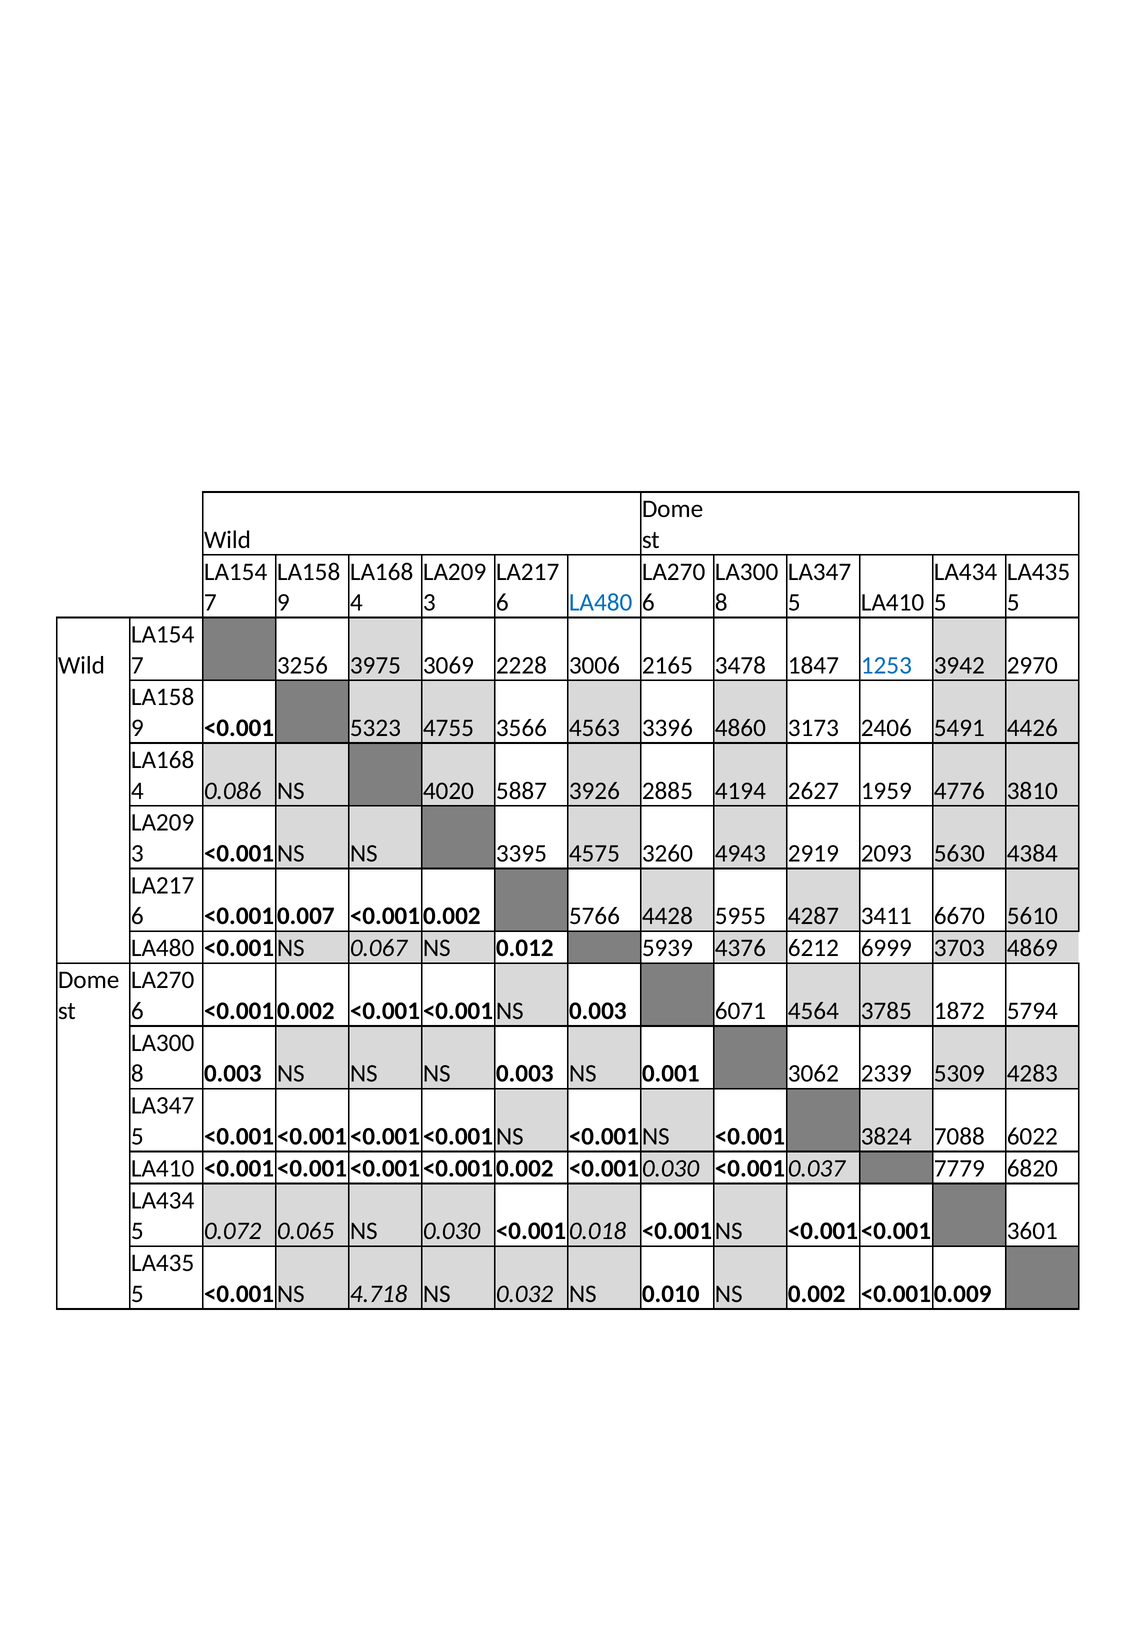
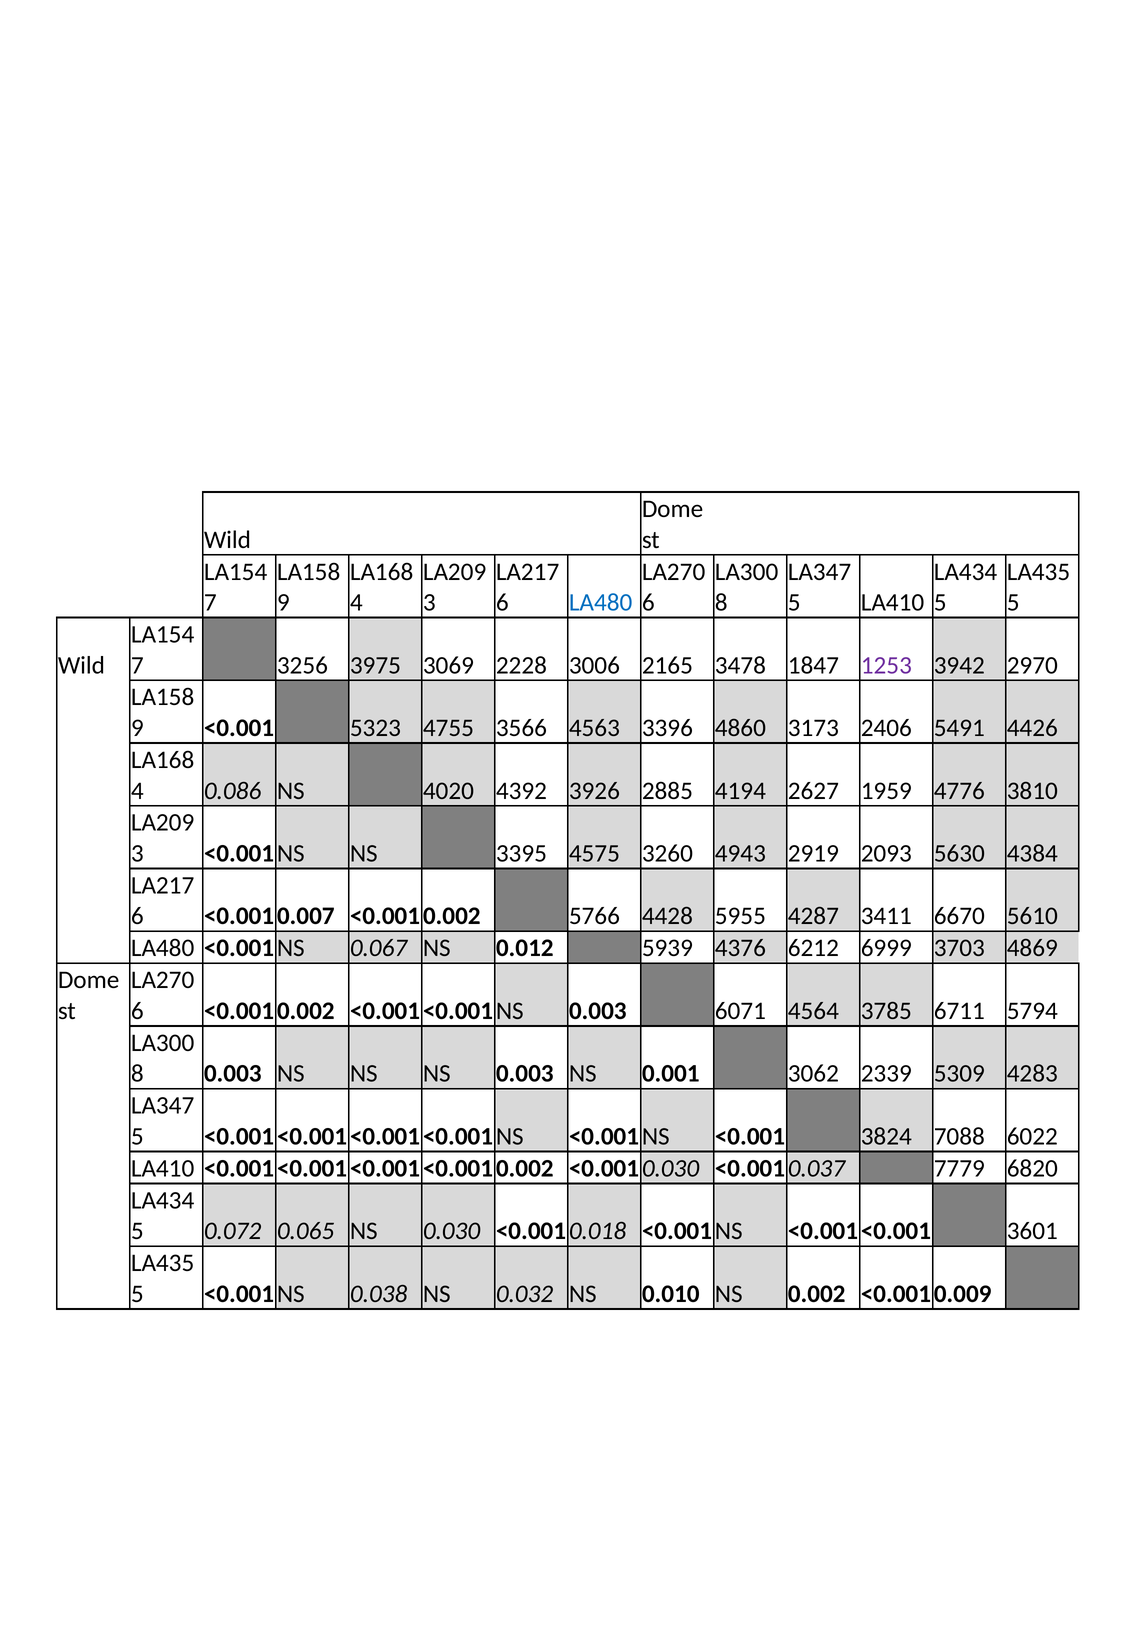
1253 colour: blue -> purple
5887: 5887 -> 4392
1872: 1872 -> 6711
4.718: 4.718 -> 0.038
